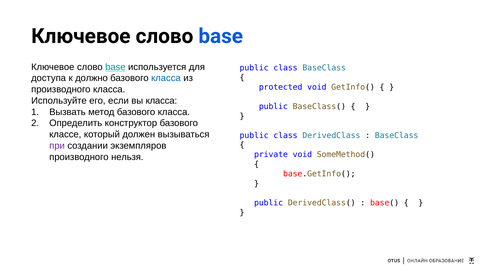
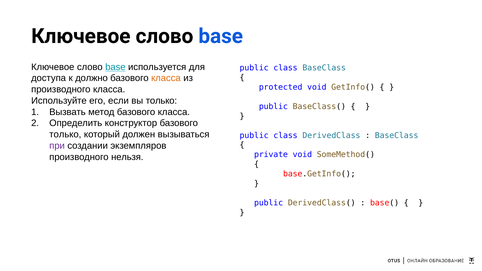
класса at (166, 78) colour: blue -> orange
вы класса: класса -> только
классе at (65, 135): классе -> только
